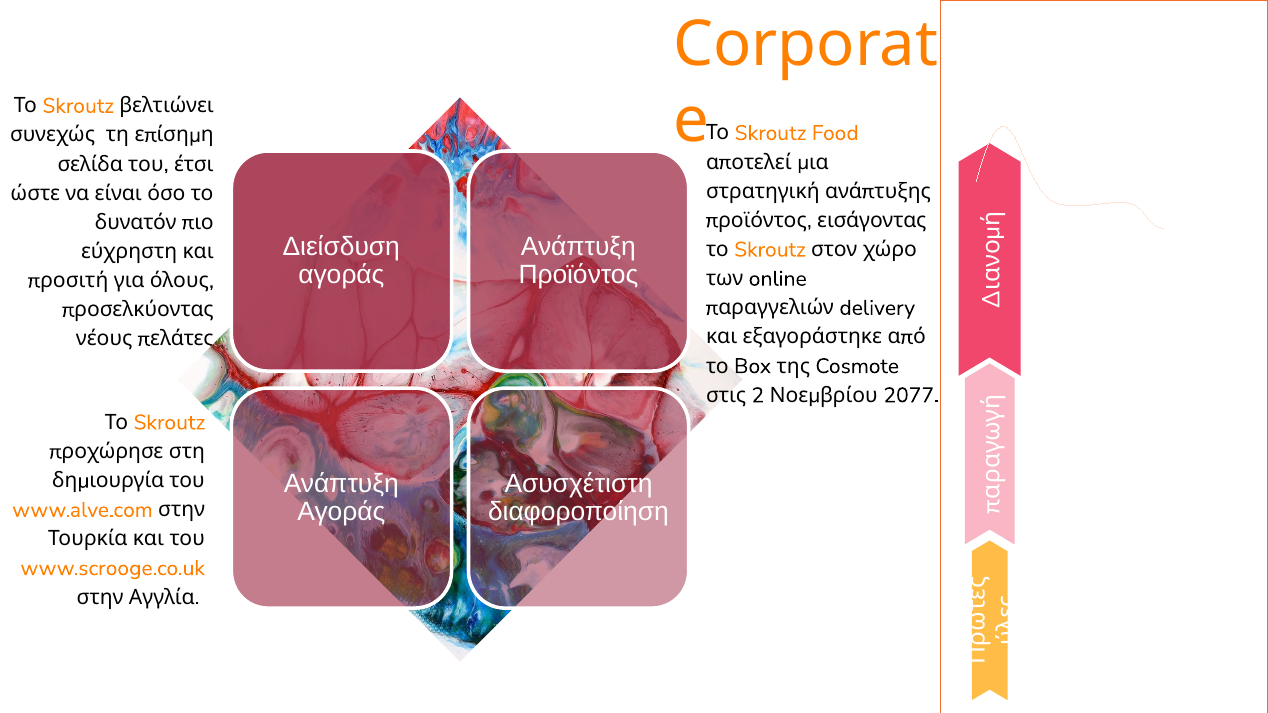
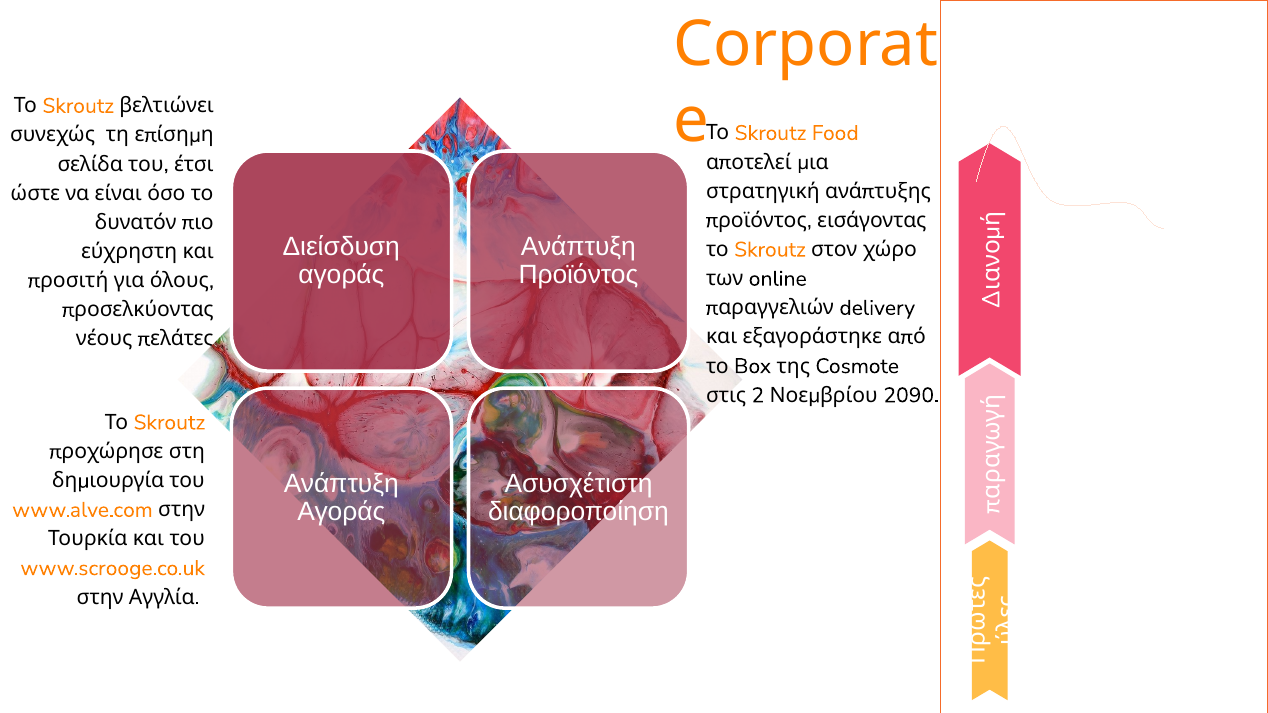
2077: 2077 -> 2090
